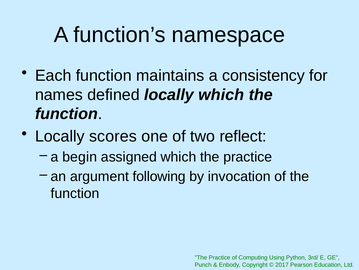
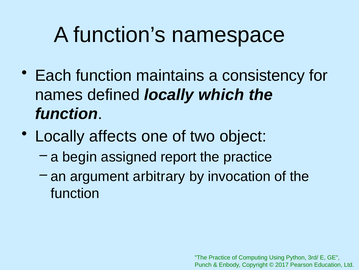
scores: scores -> affects
reflect: reflect -> object
assigned which: which -> report
following: following -> arbitrary
